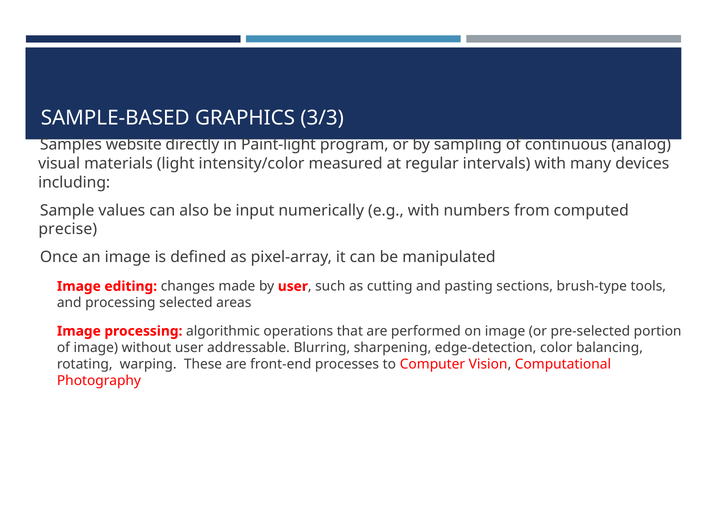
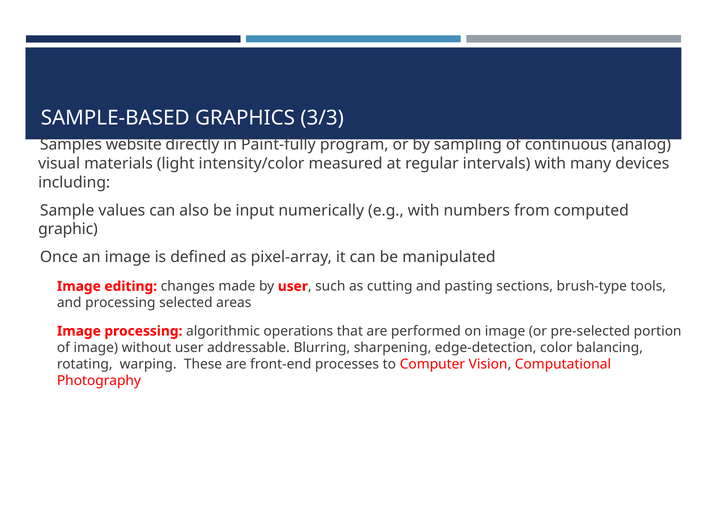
Paint-light: Paint-light -> Paint-fully
precise: precise -> graphic
